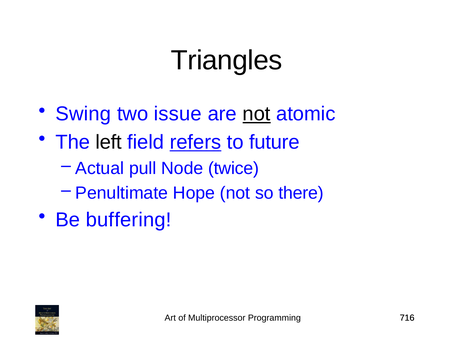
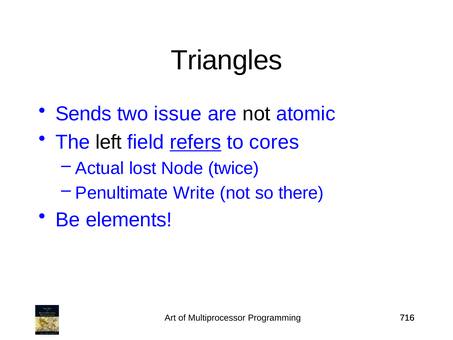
Swing: Swing -> Sends
not at (257, 114) underline: present -> none
future: future -> cores
pull: pull -> lost
Hope: Hope -> Write
buffering: buffering -> elements
